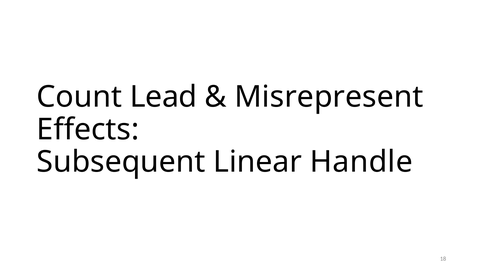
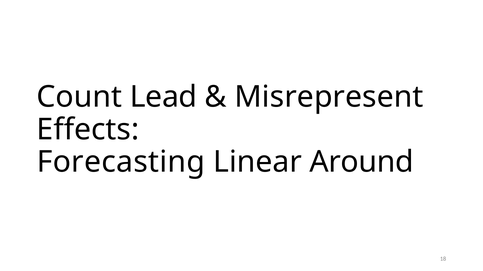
Subsequent: Subsequent -> Forecasting
Handle: Handle -> Around
